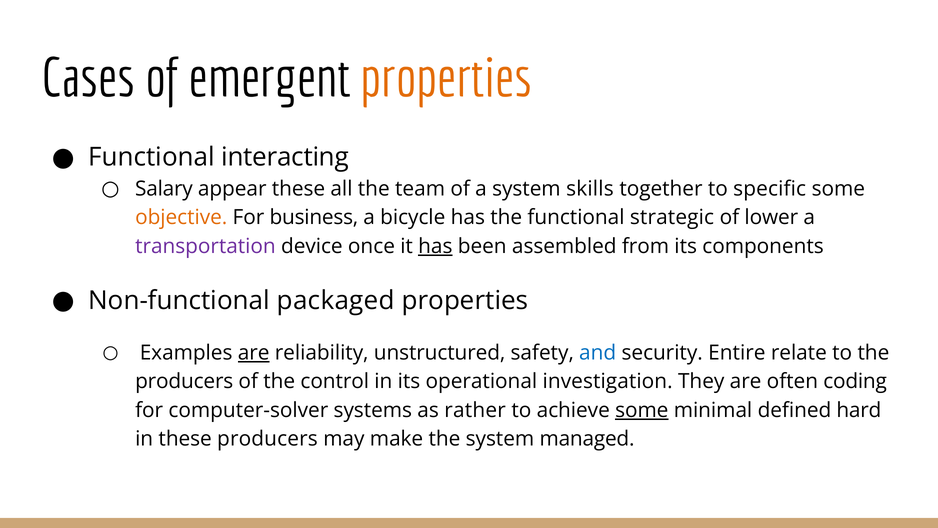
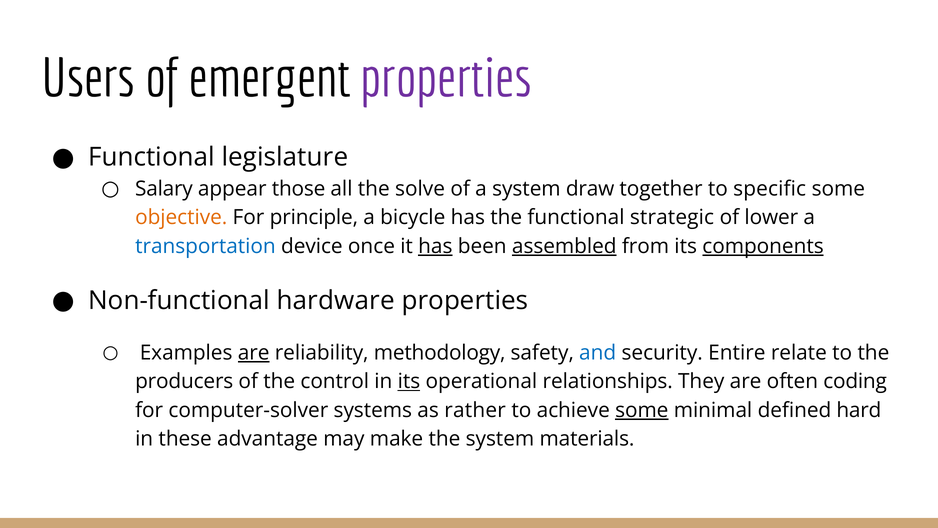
Cases: Cases -> Users
properties at (447, 78) colour: orange -> purple
interacting: interacting -> legislature
appear these: these -> those
team: team -> solve
skills: skills -> draw
business: business -> principle
transportation colour: purple -> blue
assembled underline: none -> present
components underline: none -> present
packaged: packaged -> hardware
unstructured: unstructured -> methodology
its at (409, 381) underline: none -> present
investigation: investigation -> relationships
these producers: producers -> advantage
managed: managed -> materials
